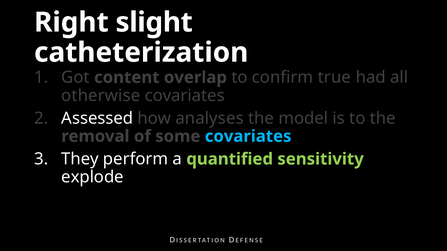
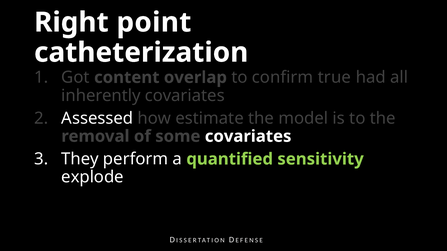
slight: slight -> point
otherwise: otherwise -> inherently
analyses: analyses -> estimate
covariates at (248, 137) colour: light blue -> white
